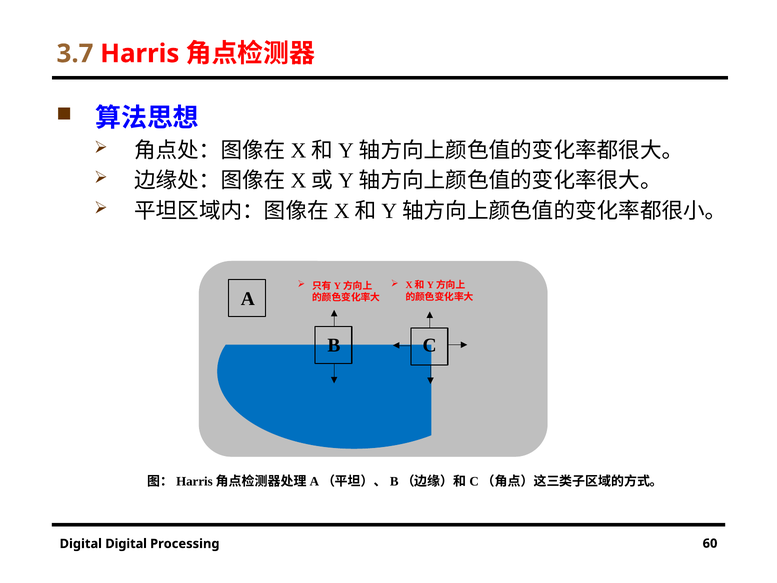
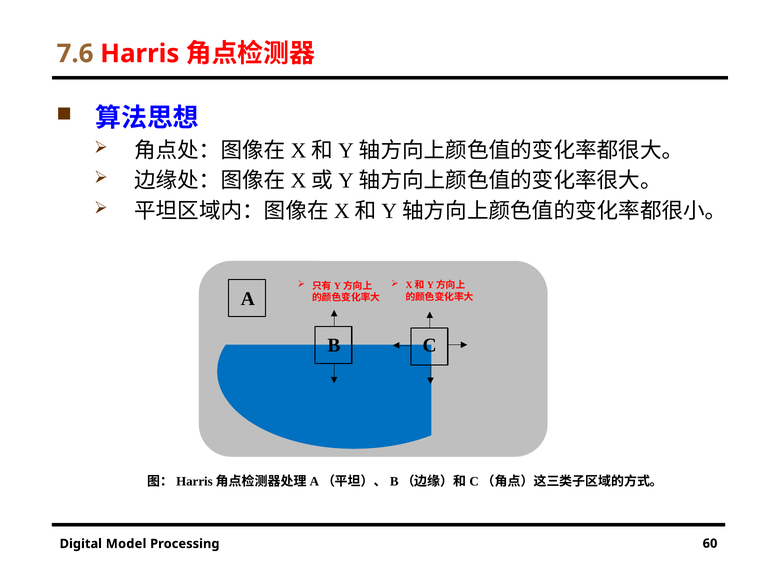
3.7: 3.7 -> 7.6
Digital Digital: Digital -> Model
